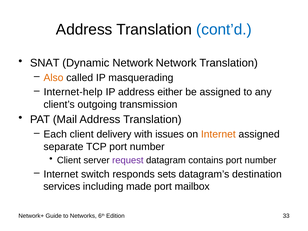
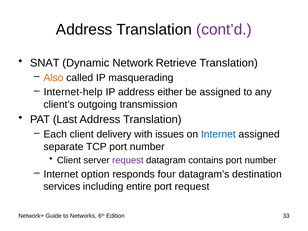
cont’d colour: blue -> purple
Network Network: Network -> Retrieve
Mail: Mail -> Last
Internet at (218, 134) colour: orange -> blue
switch: switch -> option
sets: sets -> four
made: made -> entire
port mailbox: mailbox -> request
